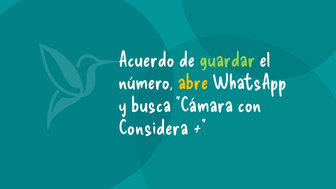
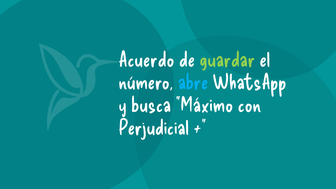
abre colour: yellow -> light blue
Cámara: Cámara -> Máximo
Considera: Considera -> Perjudicial
